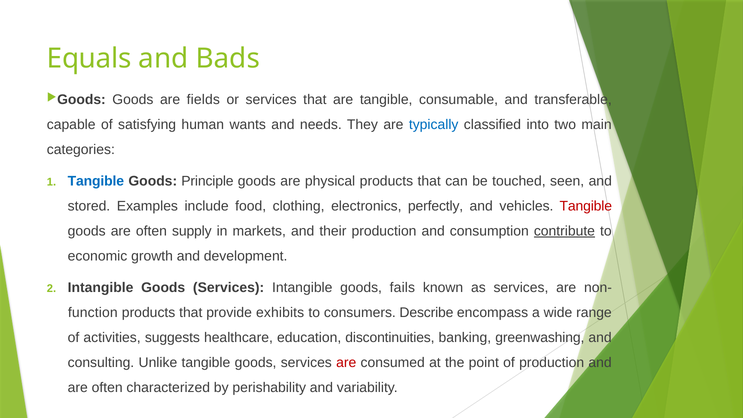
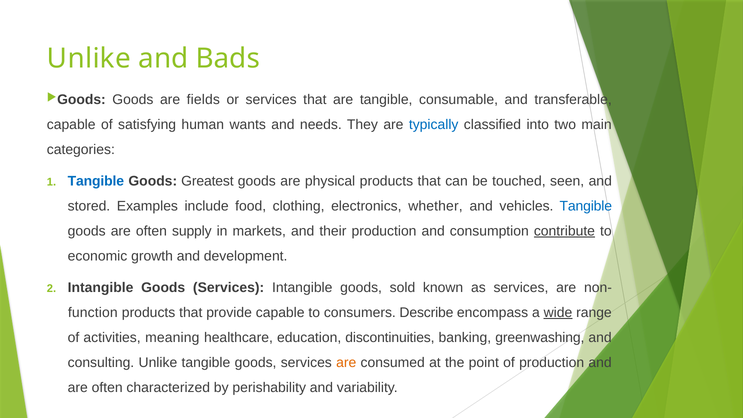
Equals at (89, 59): Equals -> Unlike
Principle: Principle -> Greatest
perfectly: perfectly -> whether
Tangible at (586, 206) colour: red -> blue
fails: fails -> sold
provide exhibits: exhibits -> capable
wide underline: none -> present
suggests: suggests -> meaning
are at (346, 363) colour: red -> orange
